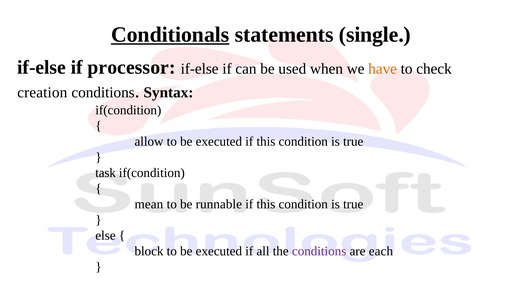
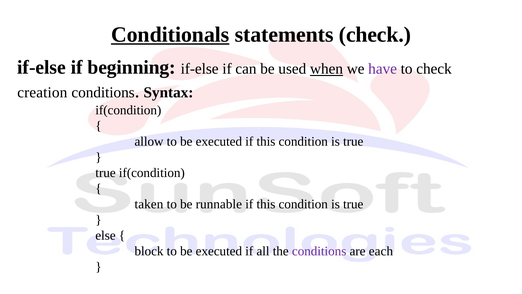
statements single: single -> check
processor: processor -> beginning
when underline: none -> present
have colour: orange -> purple
task at (106, 173): task -> true
mean: mean -> taken
